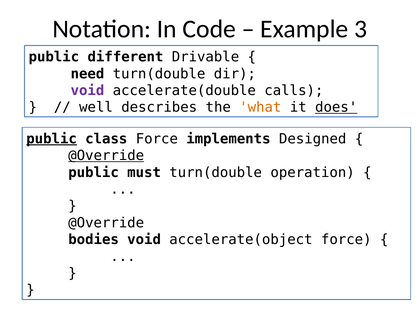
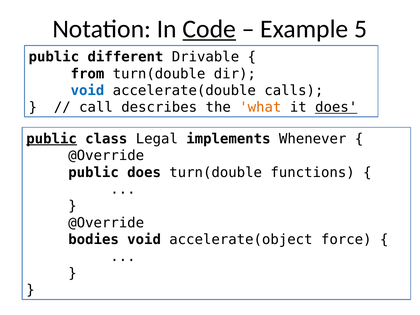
Code underline: none -> present
3: 3 -> 5
need: need -> from
void at (87, 91) colour: purple -> blue
well: well -> call
class Force: Force -> Legal
Designed: Designed -> Whenever
@Override at (106, 156) underline: present -> none
public must: must -> does
operation: operation -> functions
